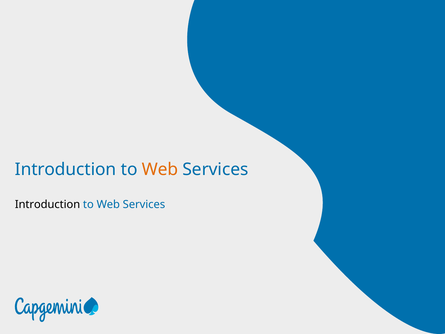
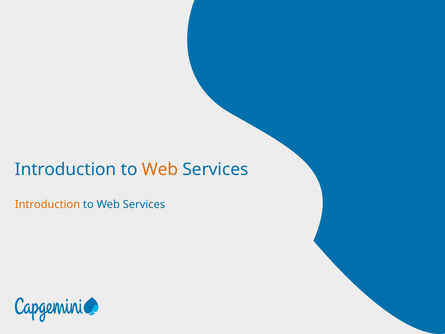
Introduction at (48, 204) colour: black -> orange
